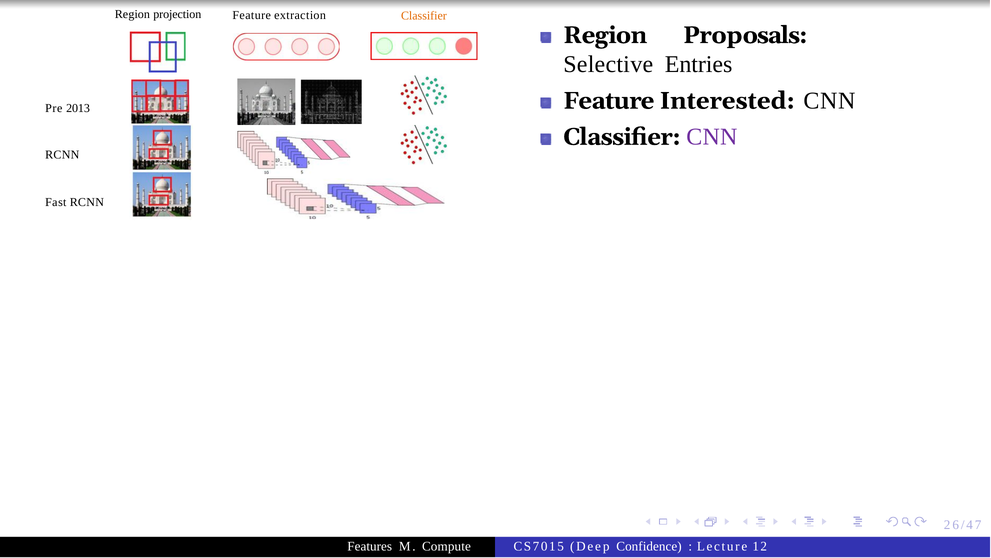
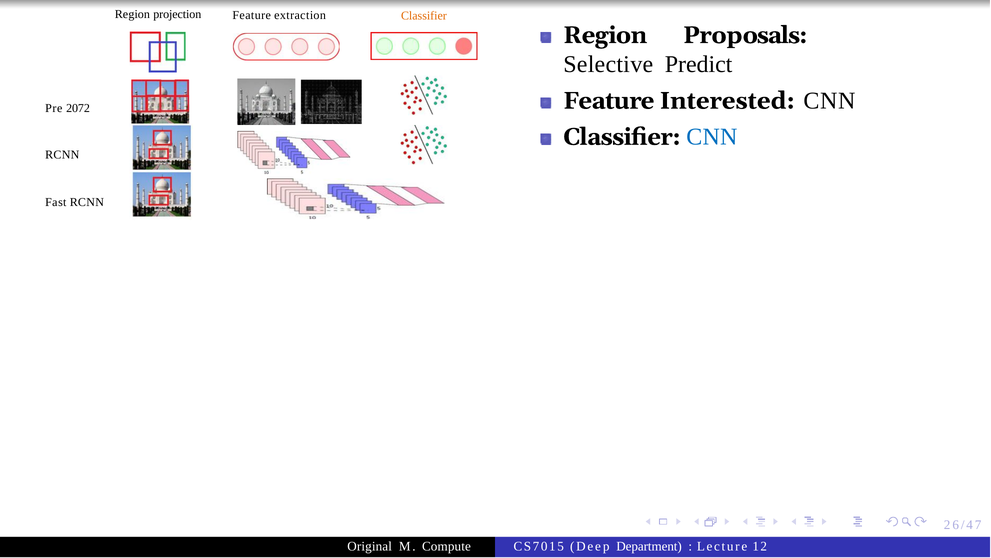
Entries: Entries -> Predict
2013: 2013 -> 2072
CNN at (712, 137) colour: purple -> blue
Features: Features -> Original
Confidence: Confidence -> Department
